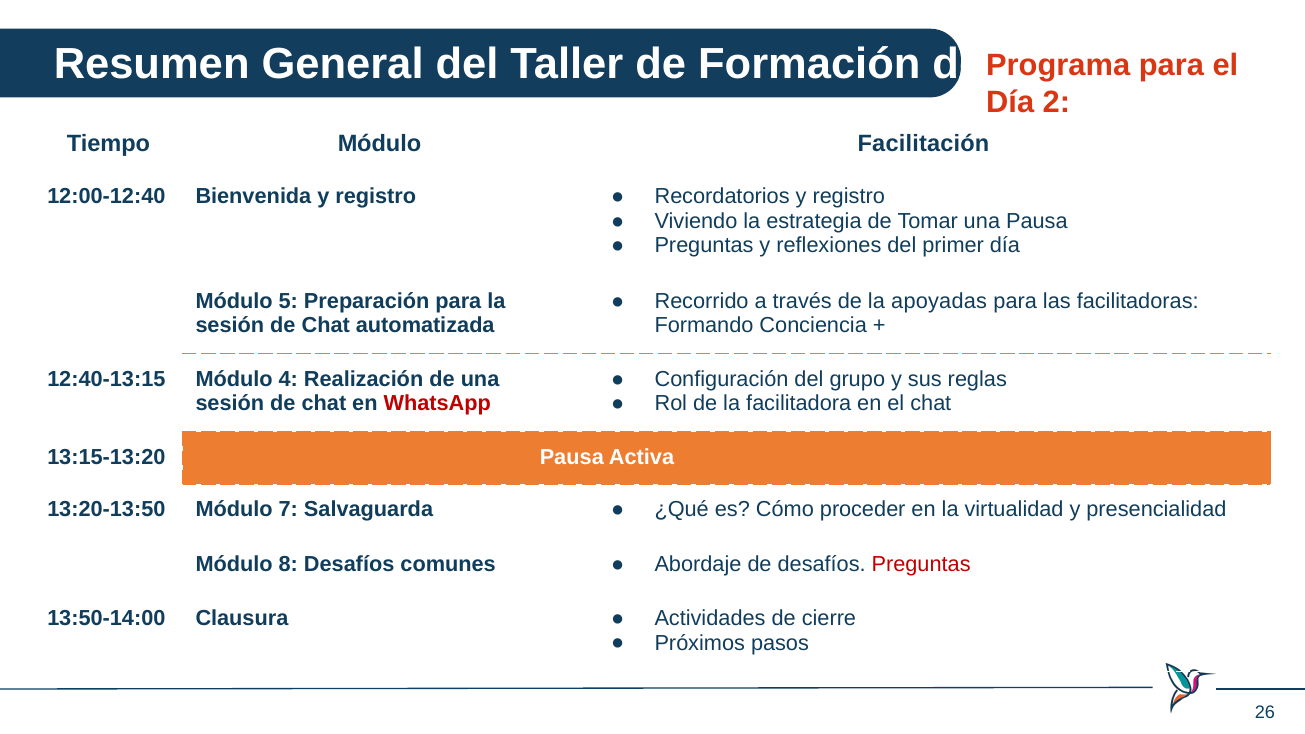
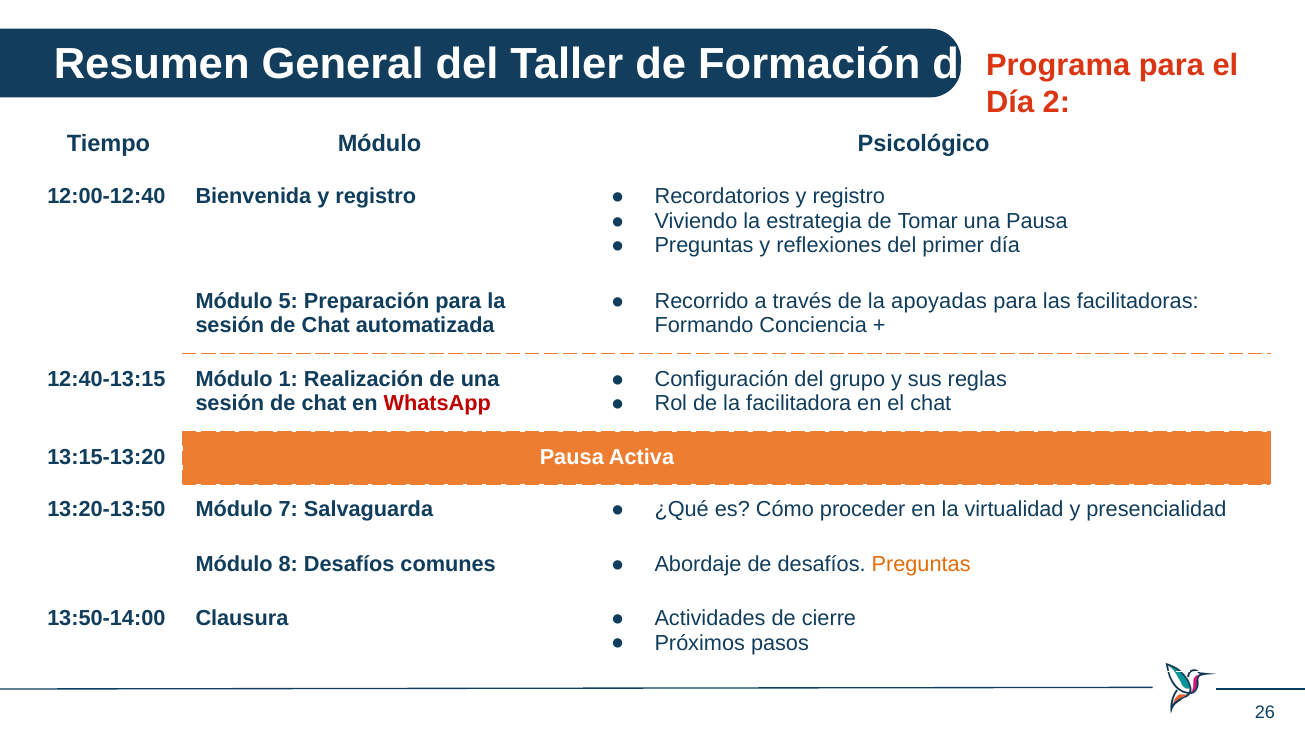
Facilitación: Facilitación -> Psicológico
4: 4 -> 1
Preguntas at (921, 564) colour: red -> orange
